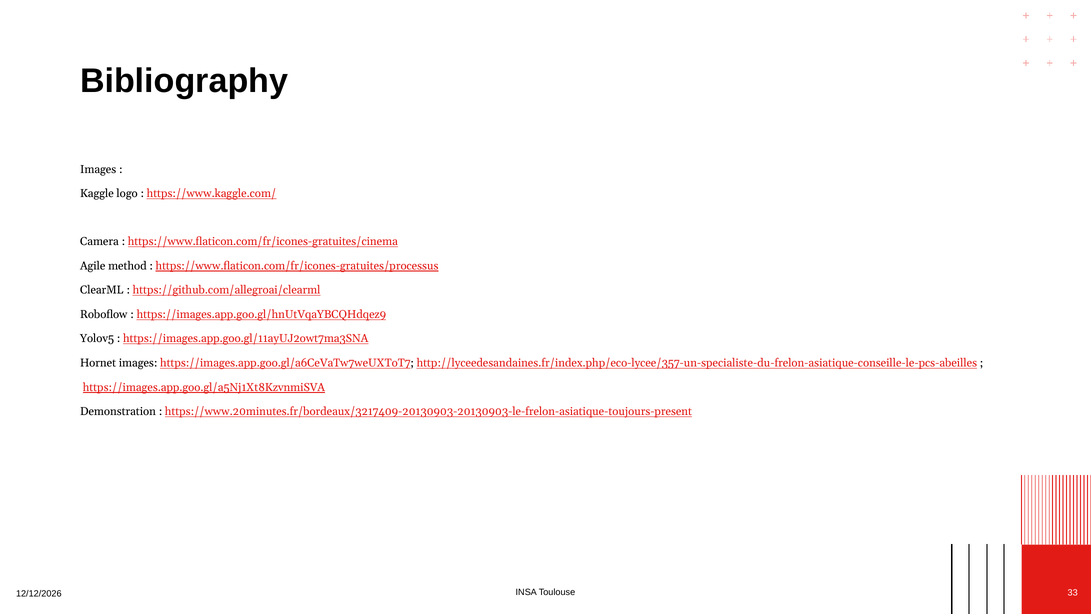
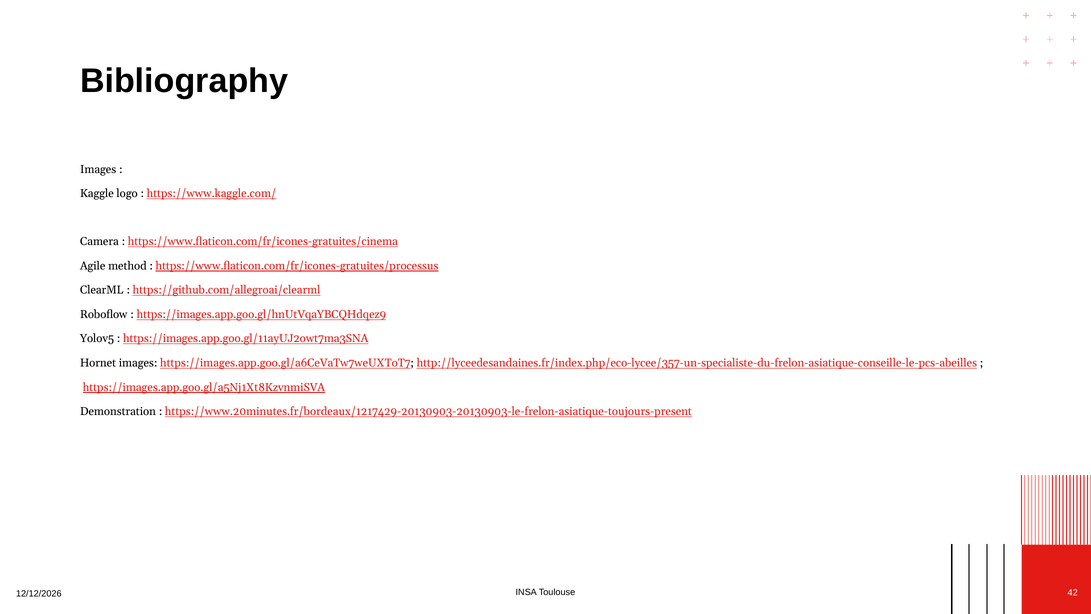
https://www.20minutes.fr/bordeaux/3217409-20130903-20130903-le-frelon-asiatique-toujours-present: https://www.20minutes.fr/bordeaux/3217409-20130903-20130903-le-frelon-asiatique-toujours-present -> https://www.20minutes.fr/bordeaux/1217429-20130903-20130903-le-frelon-asiatique-toujours-present
33: 33 -> 42
